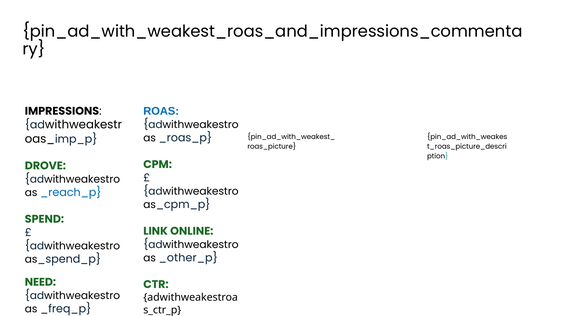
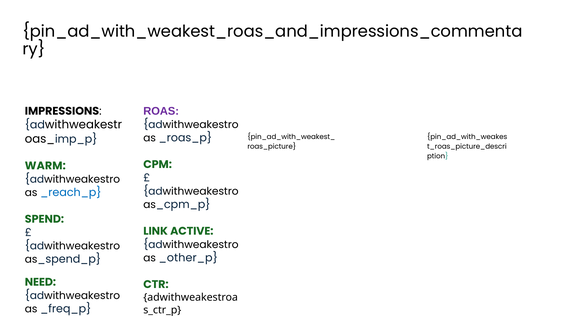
ROAS colour: blue -> purple
DROVE: DROVE -> WARM
ONLINE: ONLINE -> ACTIVE
